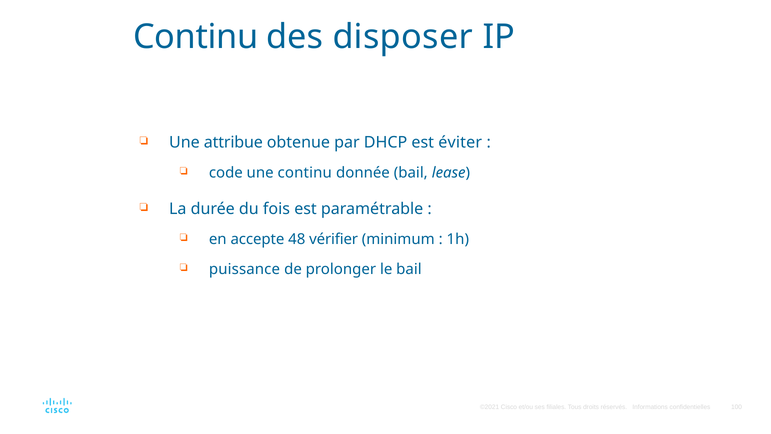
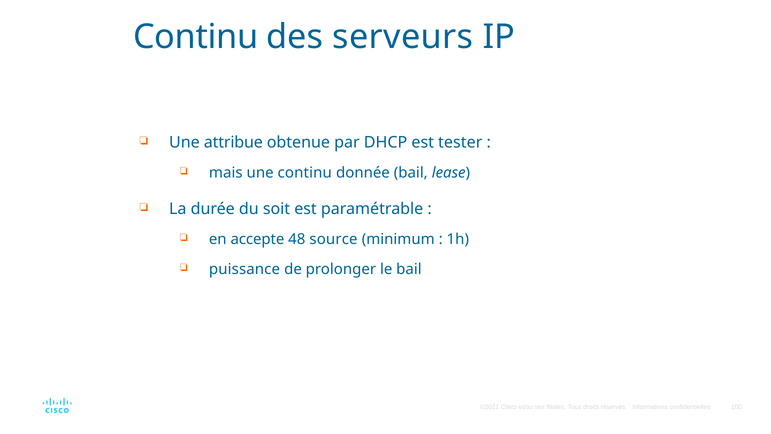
disposer: disposer -> serveurs
éviter: éviter -> tester
code: code -> mais
fois: fois -> soit
vérifier: vérifier -> source
